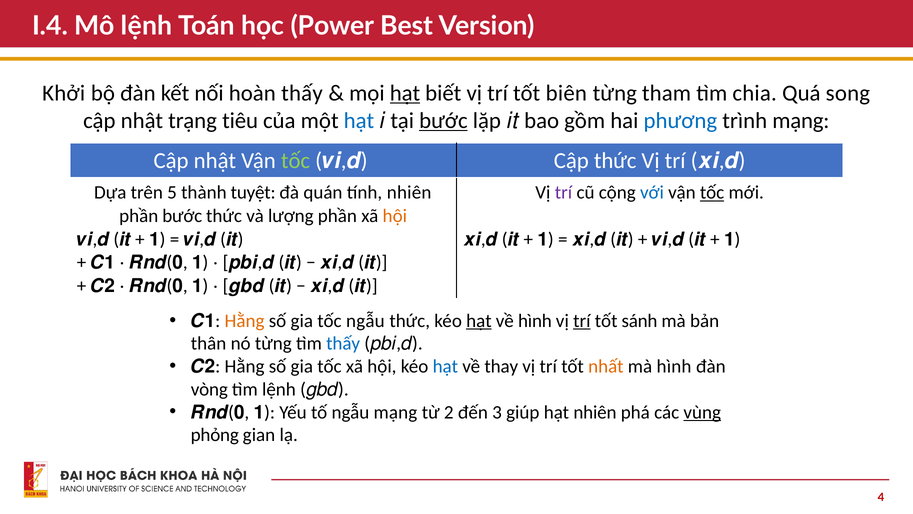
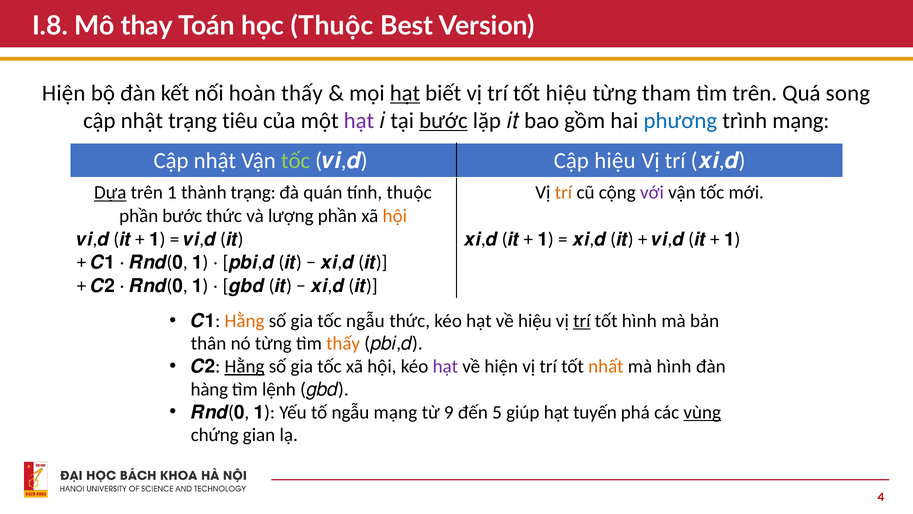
I.4: I.4 -> I.8
Mô lệnh: lệnh -> thay
học Power: Power -> Thuộc
Khởi at (64, 93): Khởi -> Hiện
tốt biên: biên -> hiệu
tìm chia: chia -> trên
hạt at (359, 121) colour: blue -> purple
Cập thức: thức -> hiệu
Dựa underline: none -> present
5: 5 -> 1
thành tuyệt: tuyệt -> trạng
tính nhiên: nhiên -> thuộc
trí at (563, 193) colour: purple -> orange
với colour: blue -> purple
tốc at (712, 193) underline: present -> none
hạt at (479, 321) underline: present -> none
về hình: hình -> hiệu
tốt sánh: sánh -> hình
thấy at (343, 343) colour: blue -> orange
Hằng at (245, 366) underline: none -> present
hạt at (445, 366) colour: blue -> purple
về thay: thay -> hiện
vòng: vòng -> hàng
2: 2 -> 9
3: 3 -> 5
hạt nhiên: nhiên -> tuyến
phỏng: phỏng -> chứng
